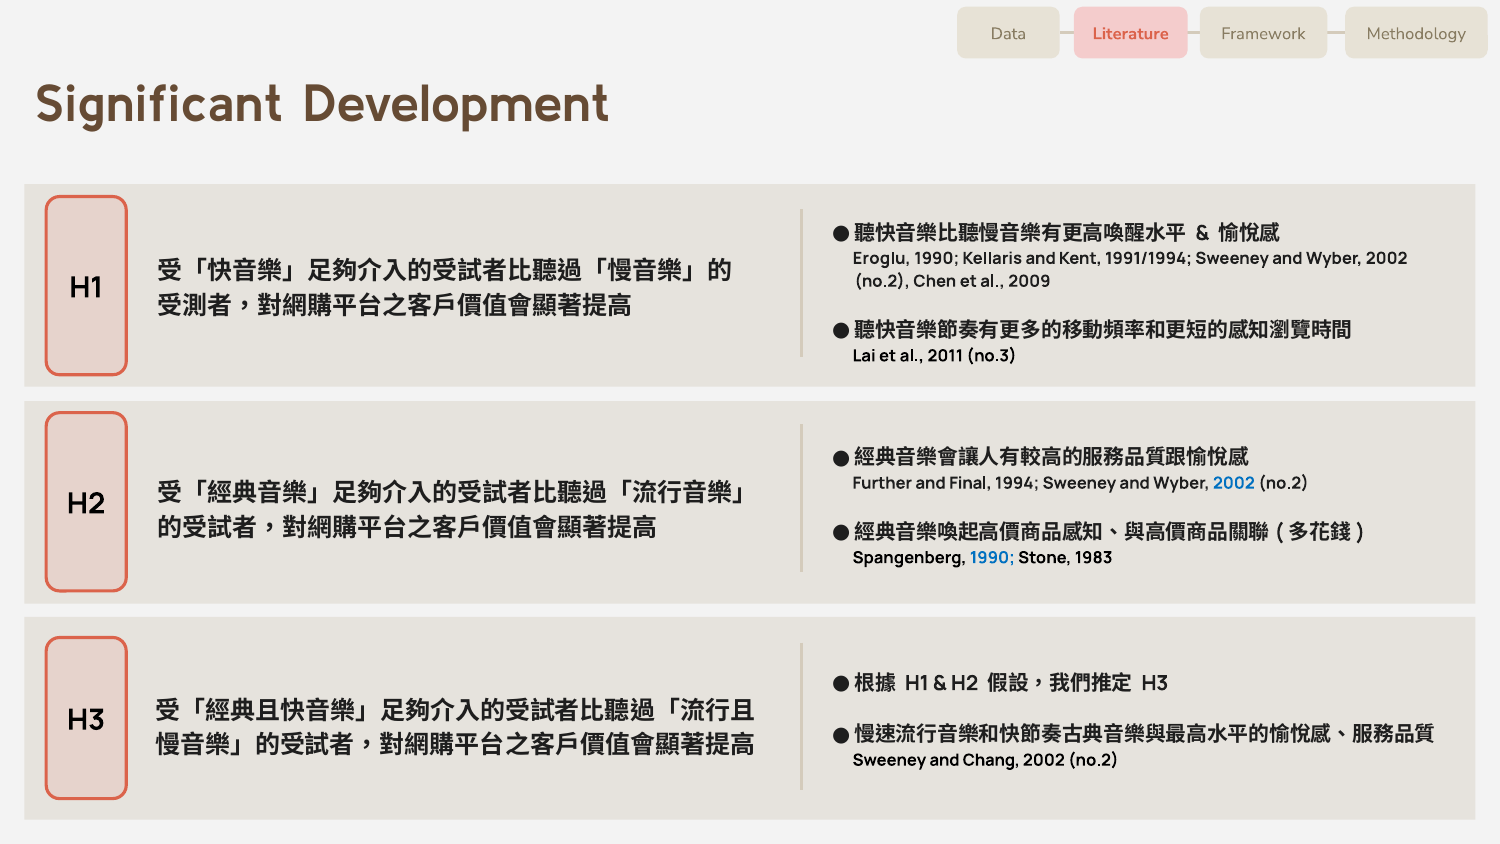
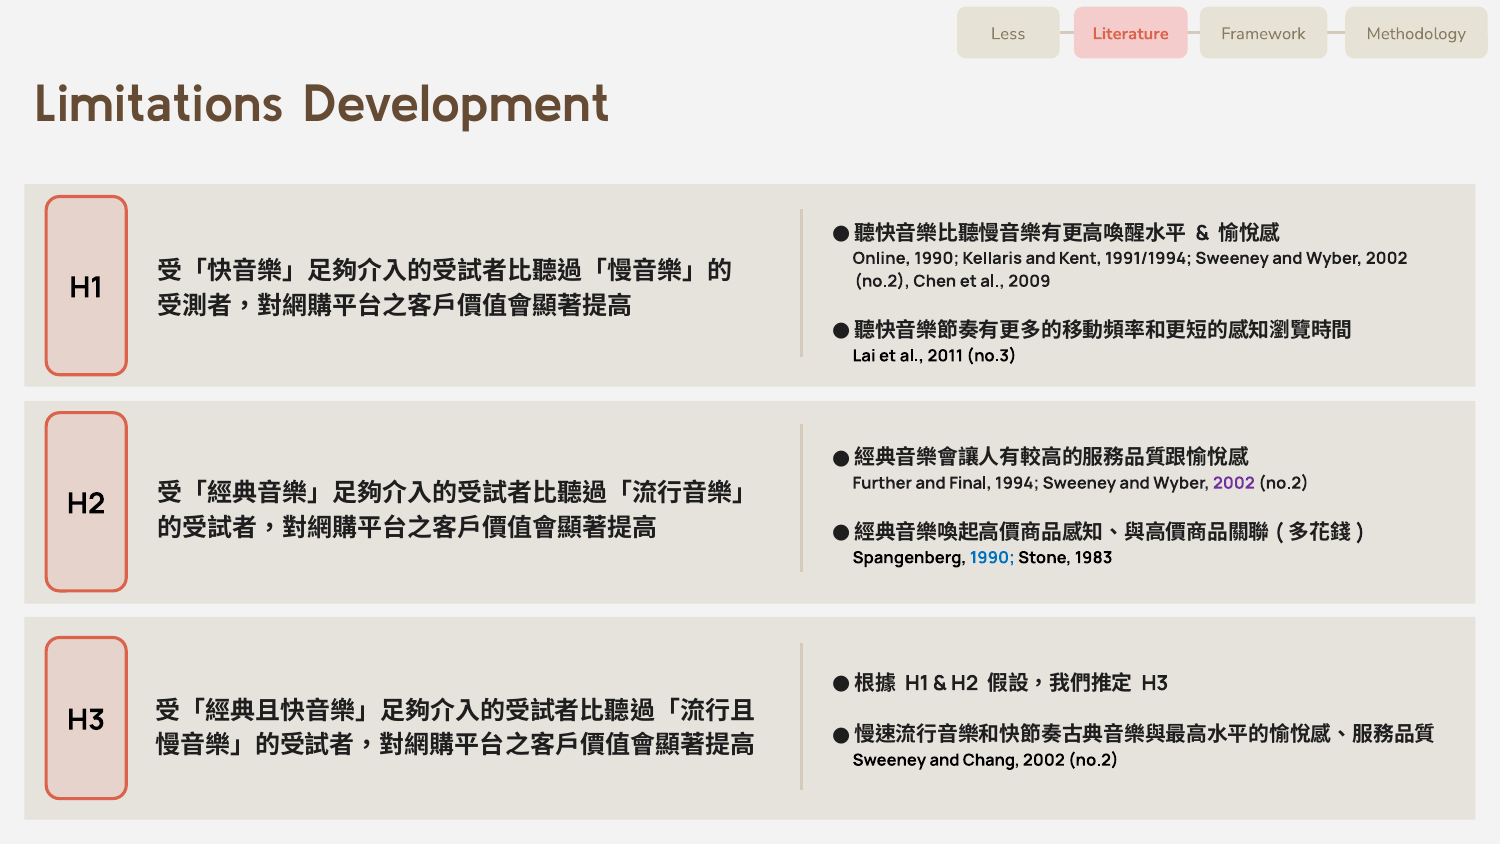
Data: Data -> Less
Significant: Significant -> Limitations
Eroglu: Eroglu -> Online
2002 at (1234, 483) colour: blue -> purple
